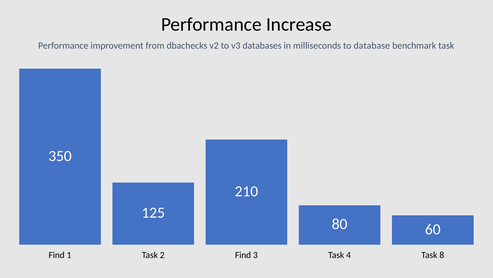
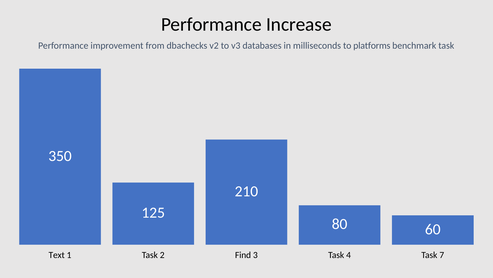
database: database -> platforms
Find at (57, 254): Find -> Text
8: 8 -> 7
